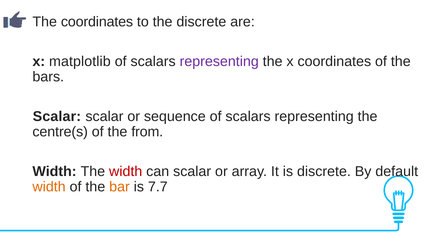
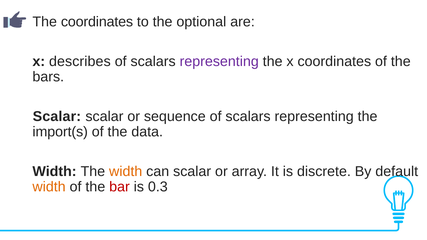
the discrete: discrete -> optional
matplotlib: matplotlib -> describes
centre(s: centre(s -> import(s
from: from -> data
width at (126, 172) colour: red -> orange
bar colour: orange -> red
7.7: 7.7 -> 0.3
